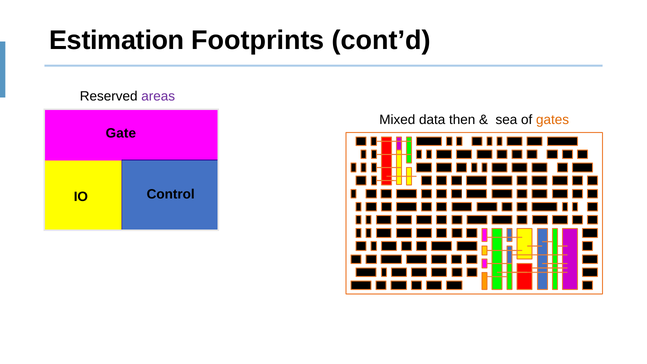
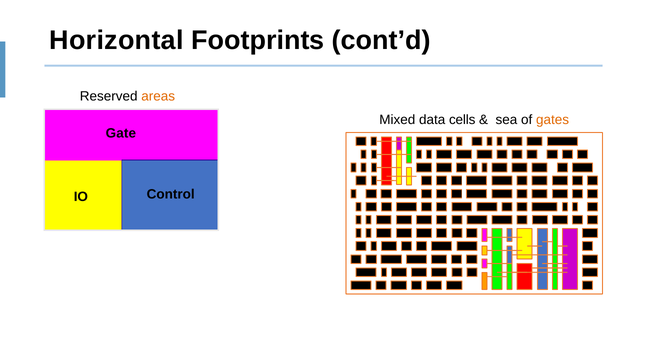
Estimation: Estimation -> Horizontal
areas colour: purple -> orange
then: then -> cells
